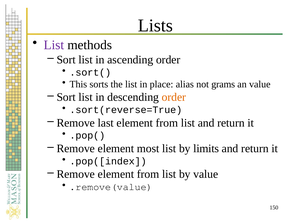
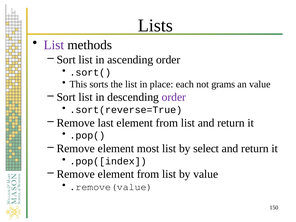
alias: alias -> each
order at (174, 97) colour: orange -> purple
limits: limits -> select
